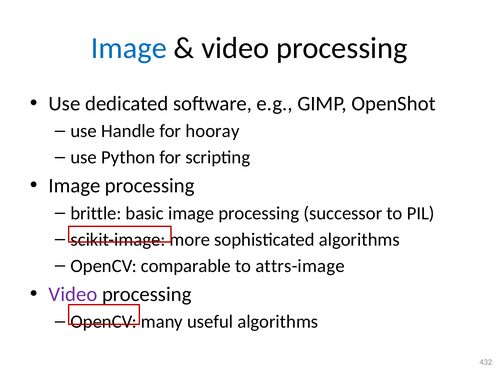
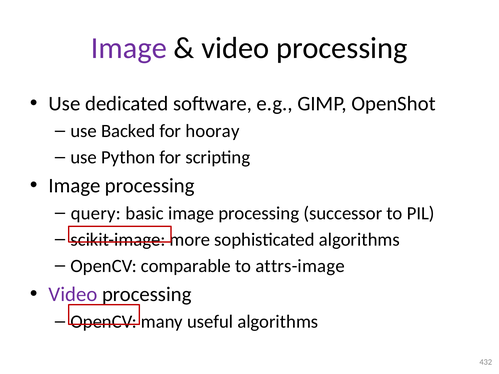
Image at (129, 48) colour: blue -> purple
Handle: Handle -> Backed
brittle: brittle -> query
